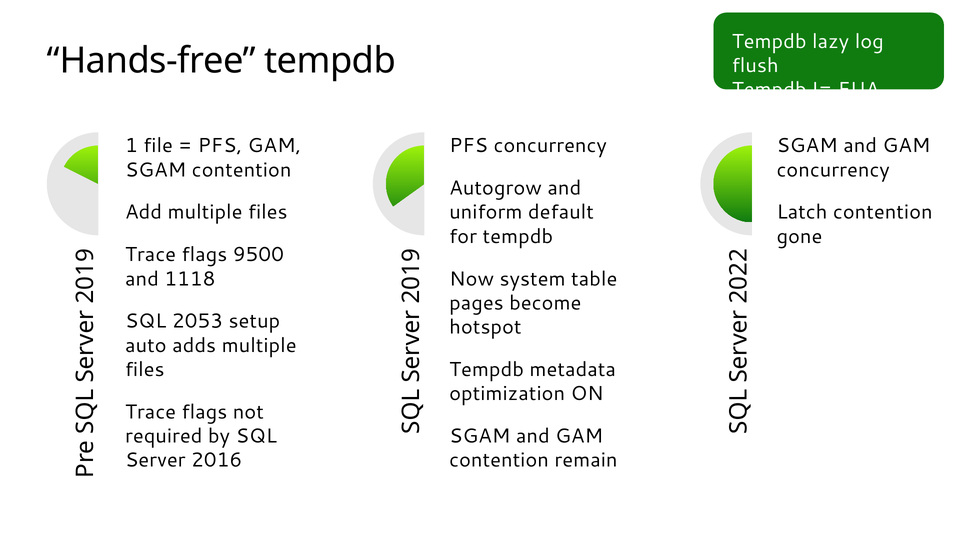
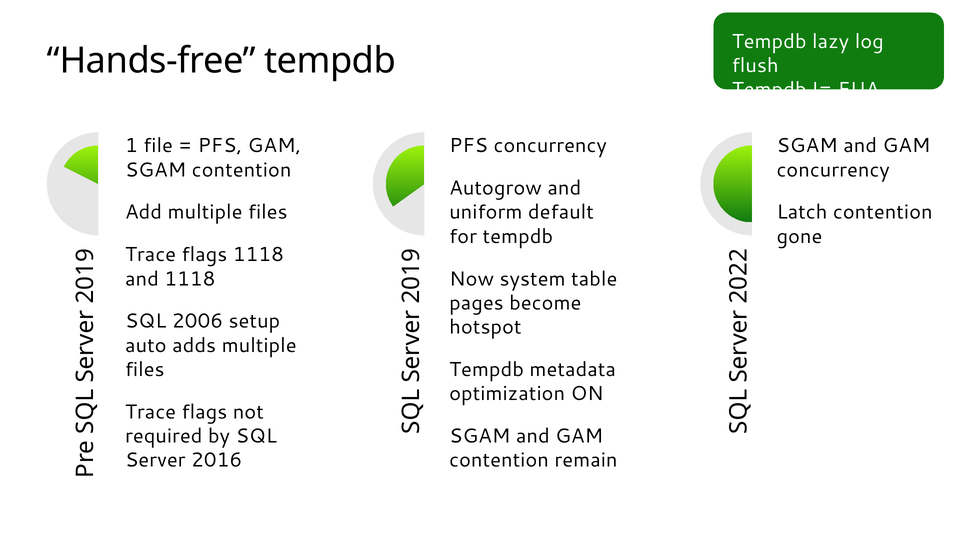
flags 9500: 9500 -> 1118
2053: 2053 -> 2006
